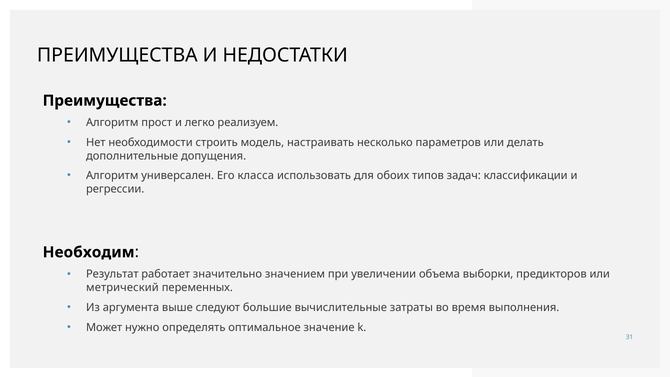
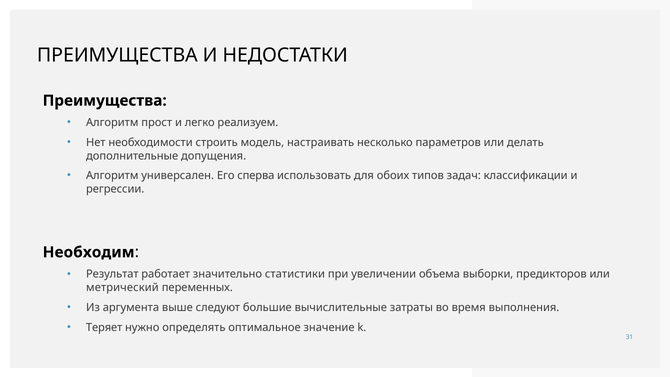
класса: класса -> сперва
значением: значением -> статистики
Может: Может -> Теряет
